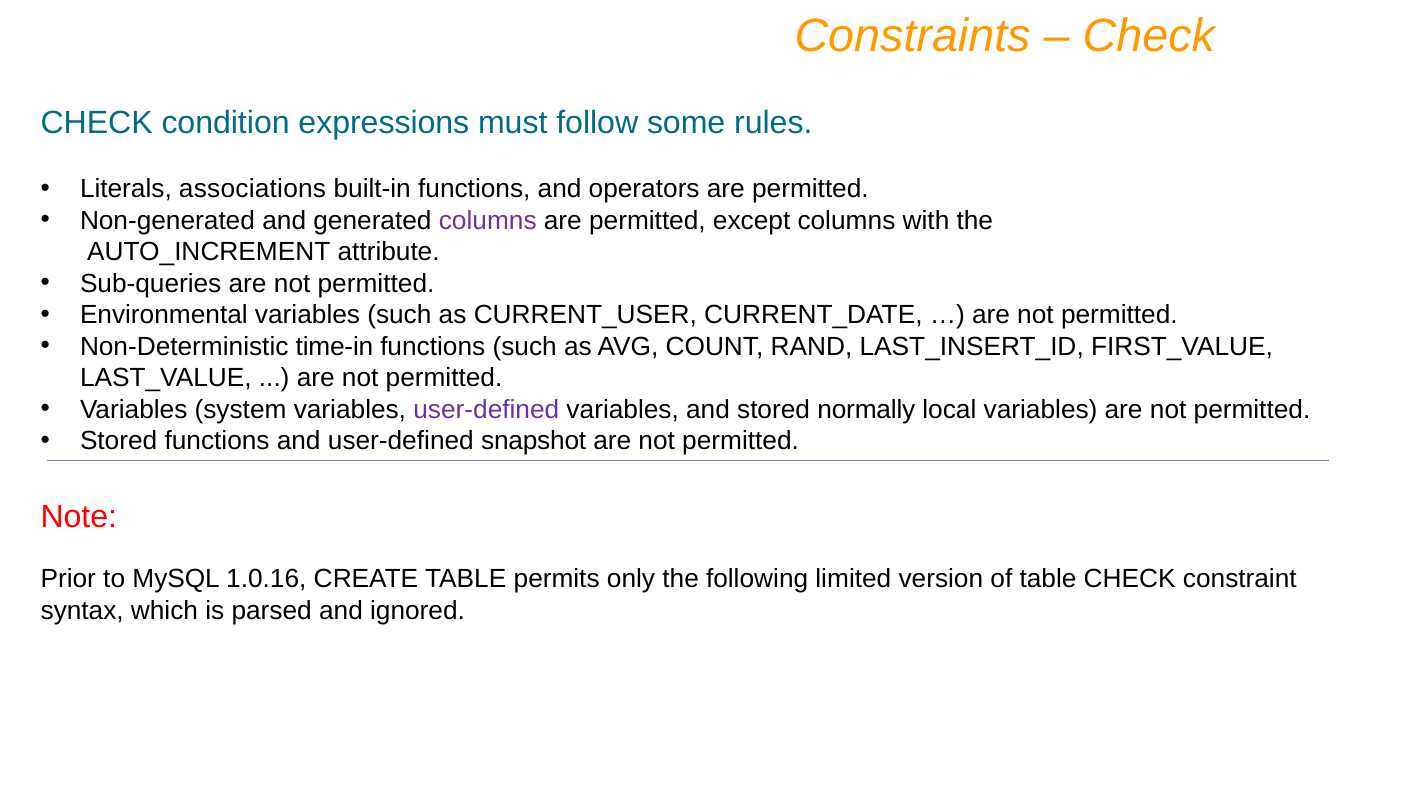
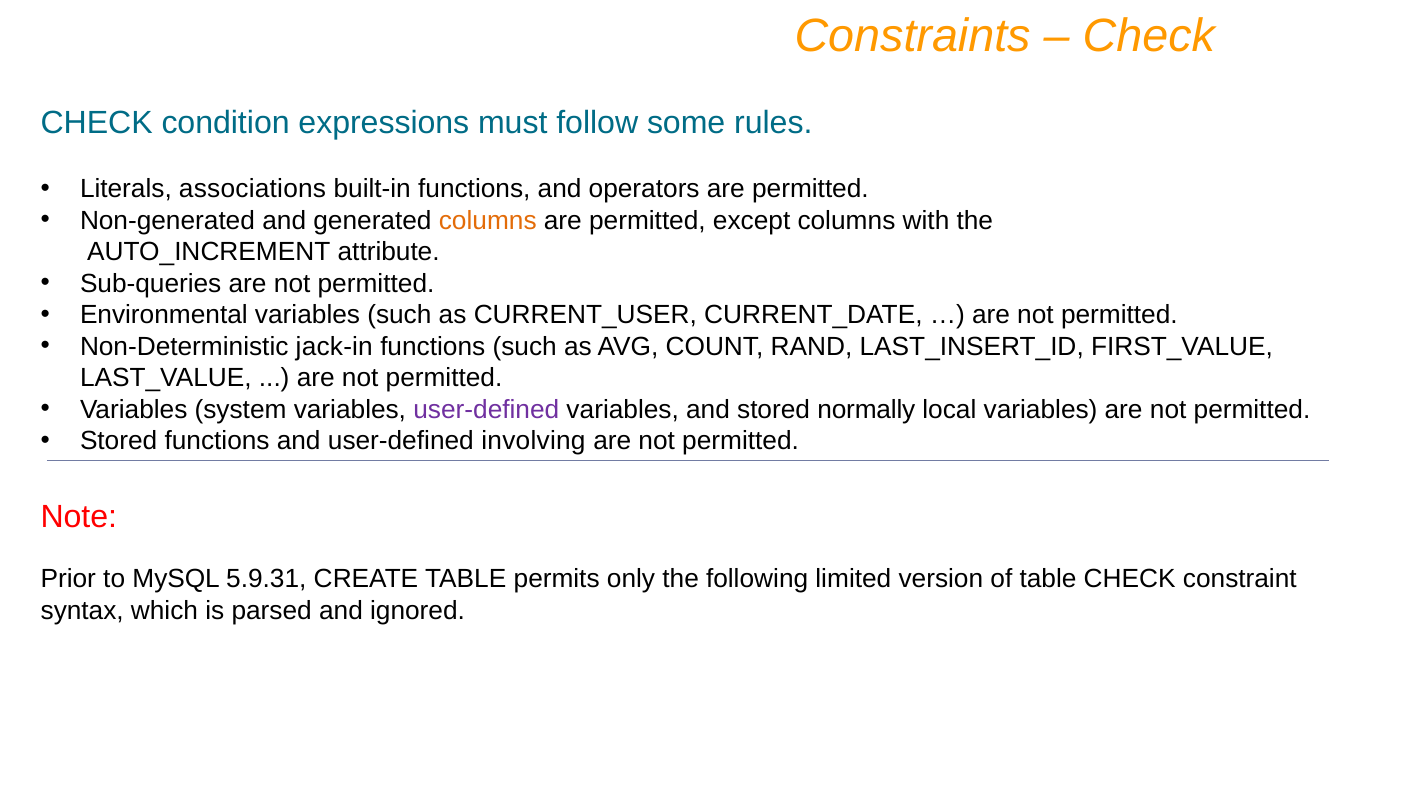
columns at (488, 220) colour: purple -> orange
time-in: time-in -> jack-in
snapshot: snapshot -> involving
1.0.16: 1.0.16 -> 5.9.31
